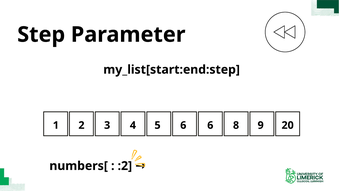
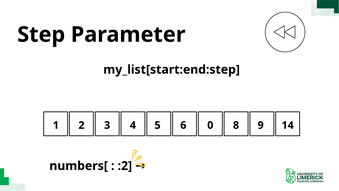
6 6: 6 -> 0
20: 20 -> 14
